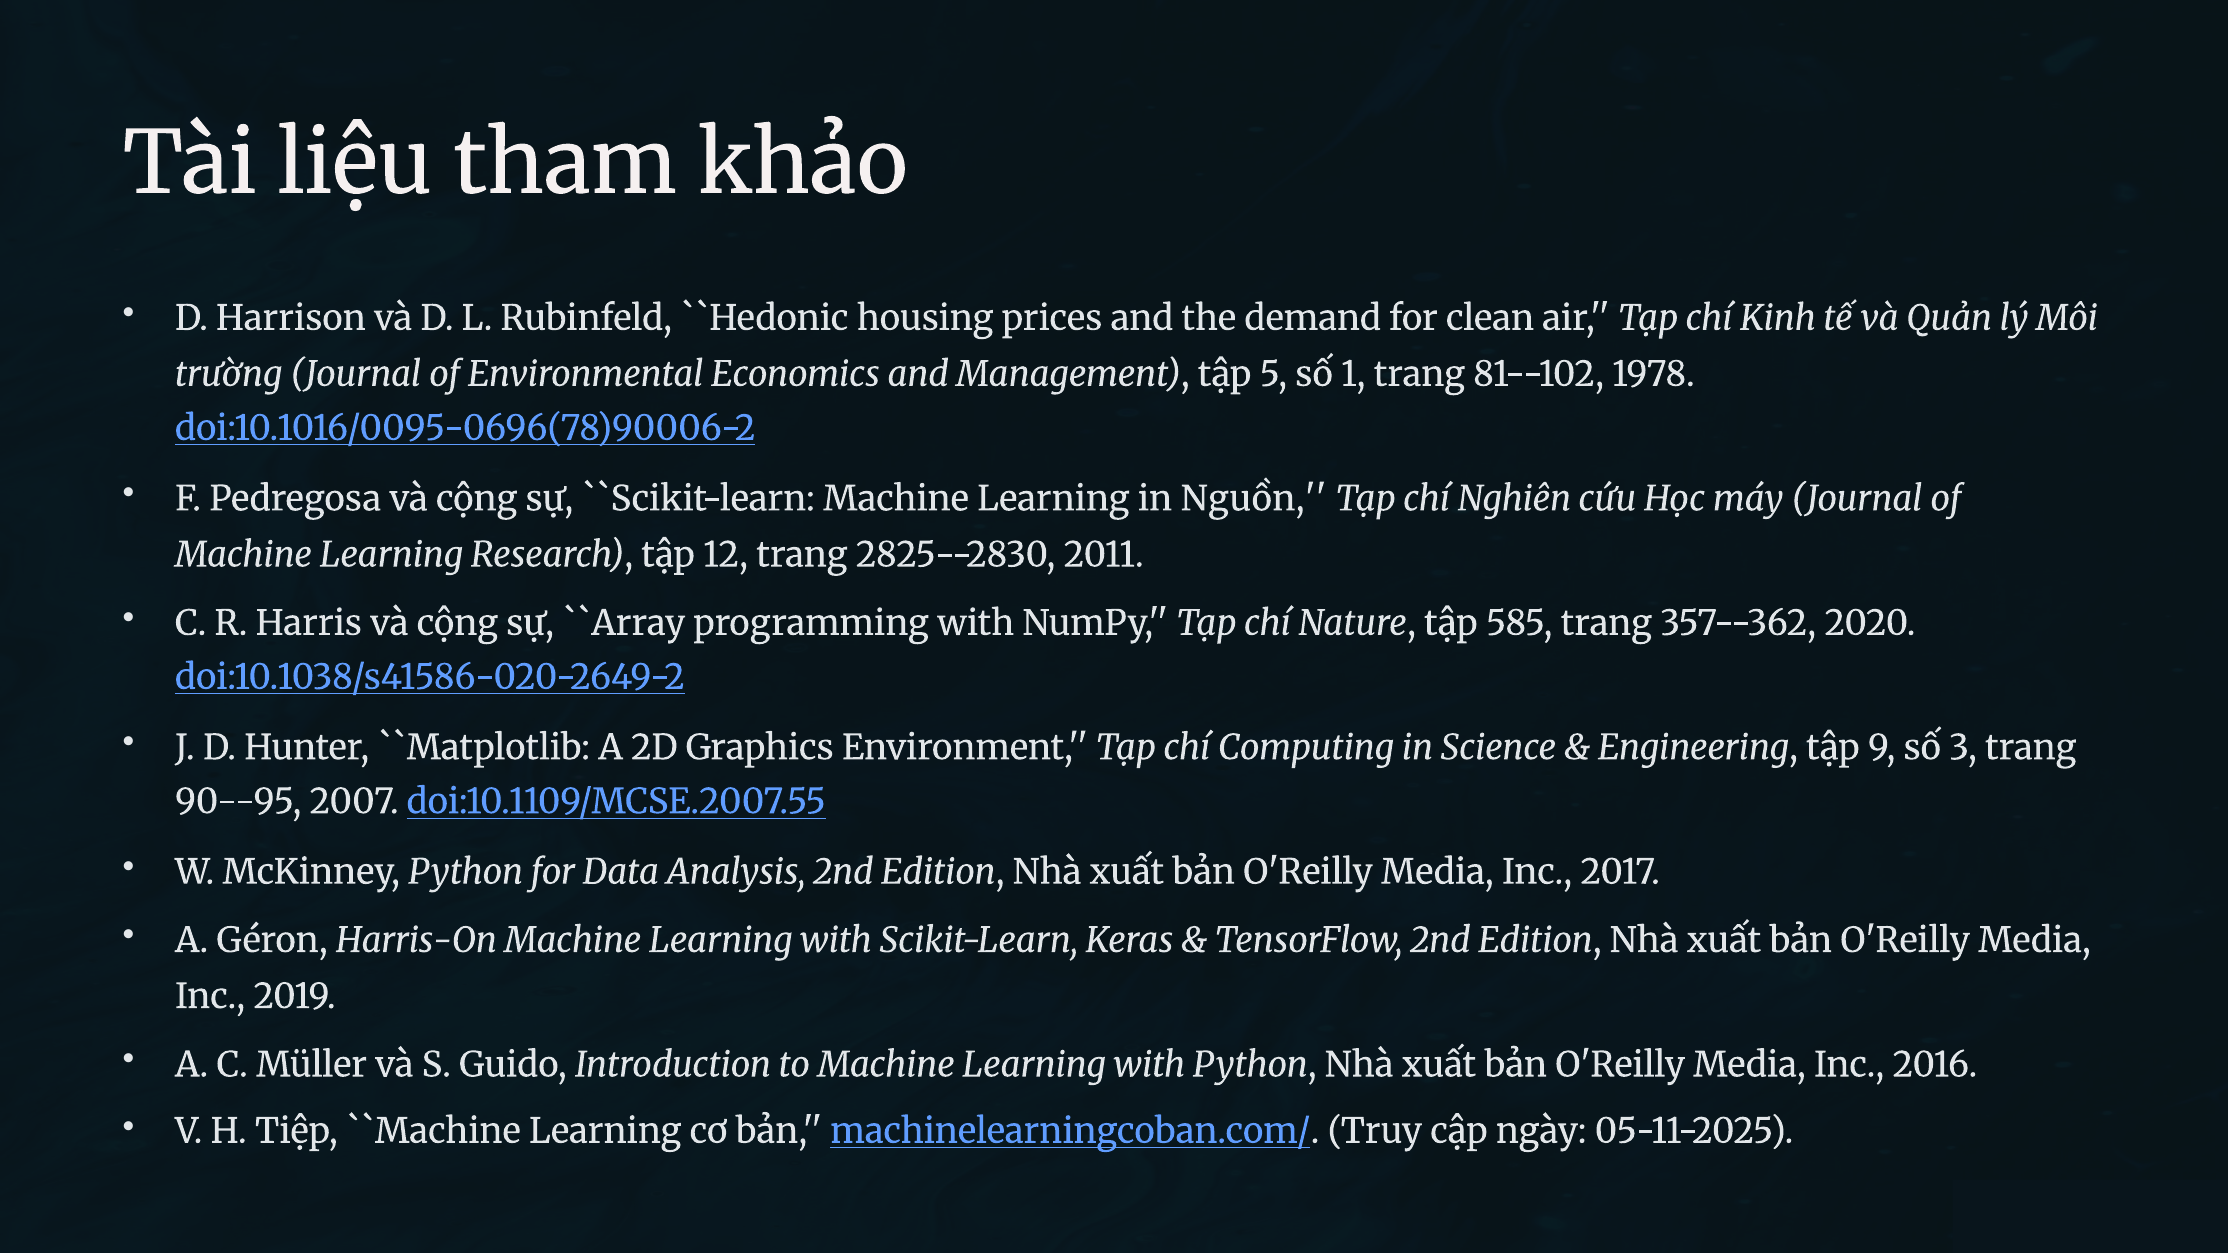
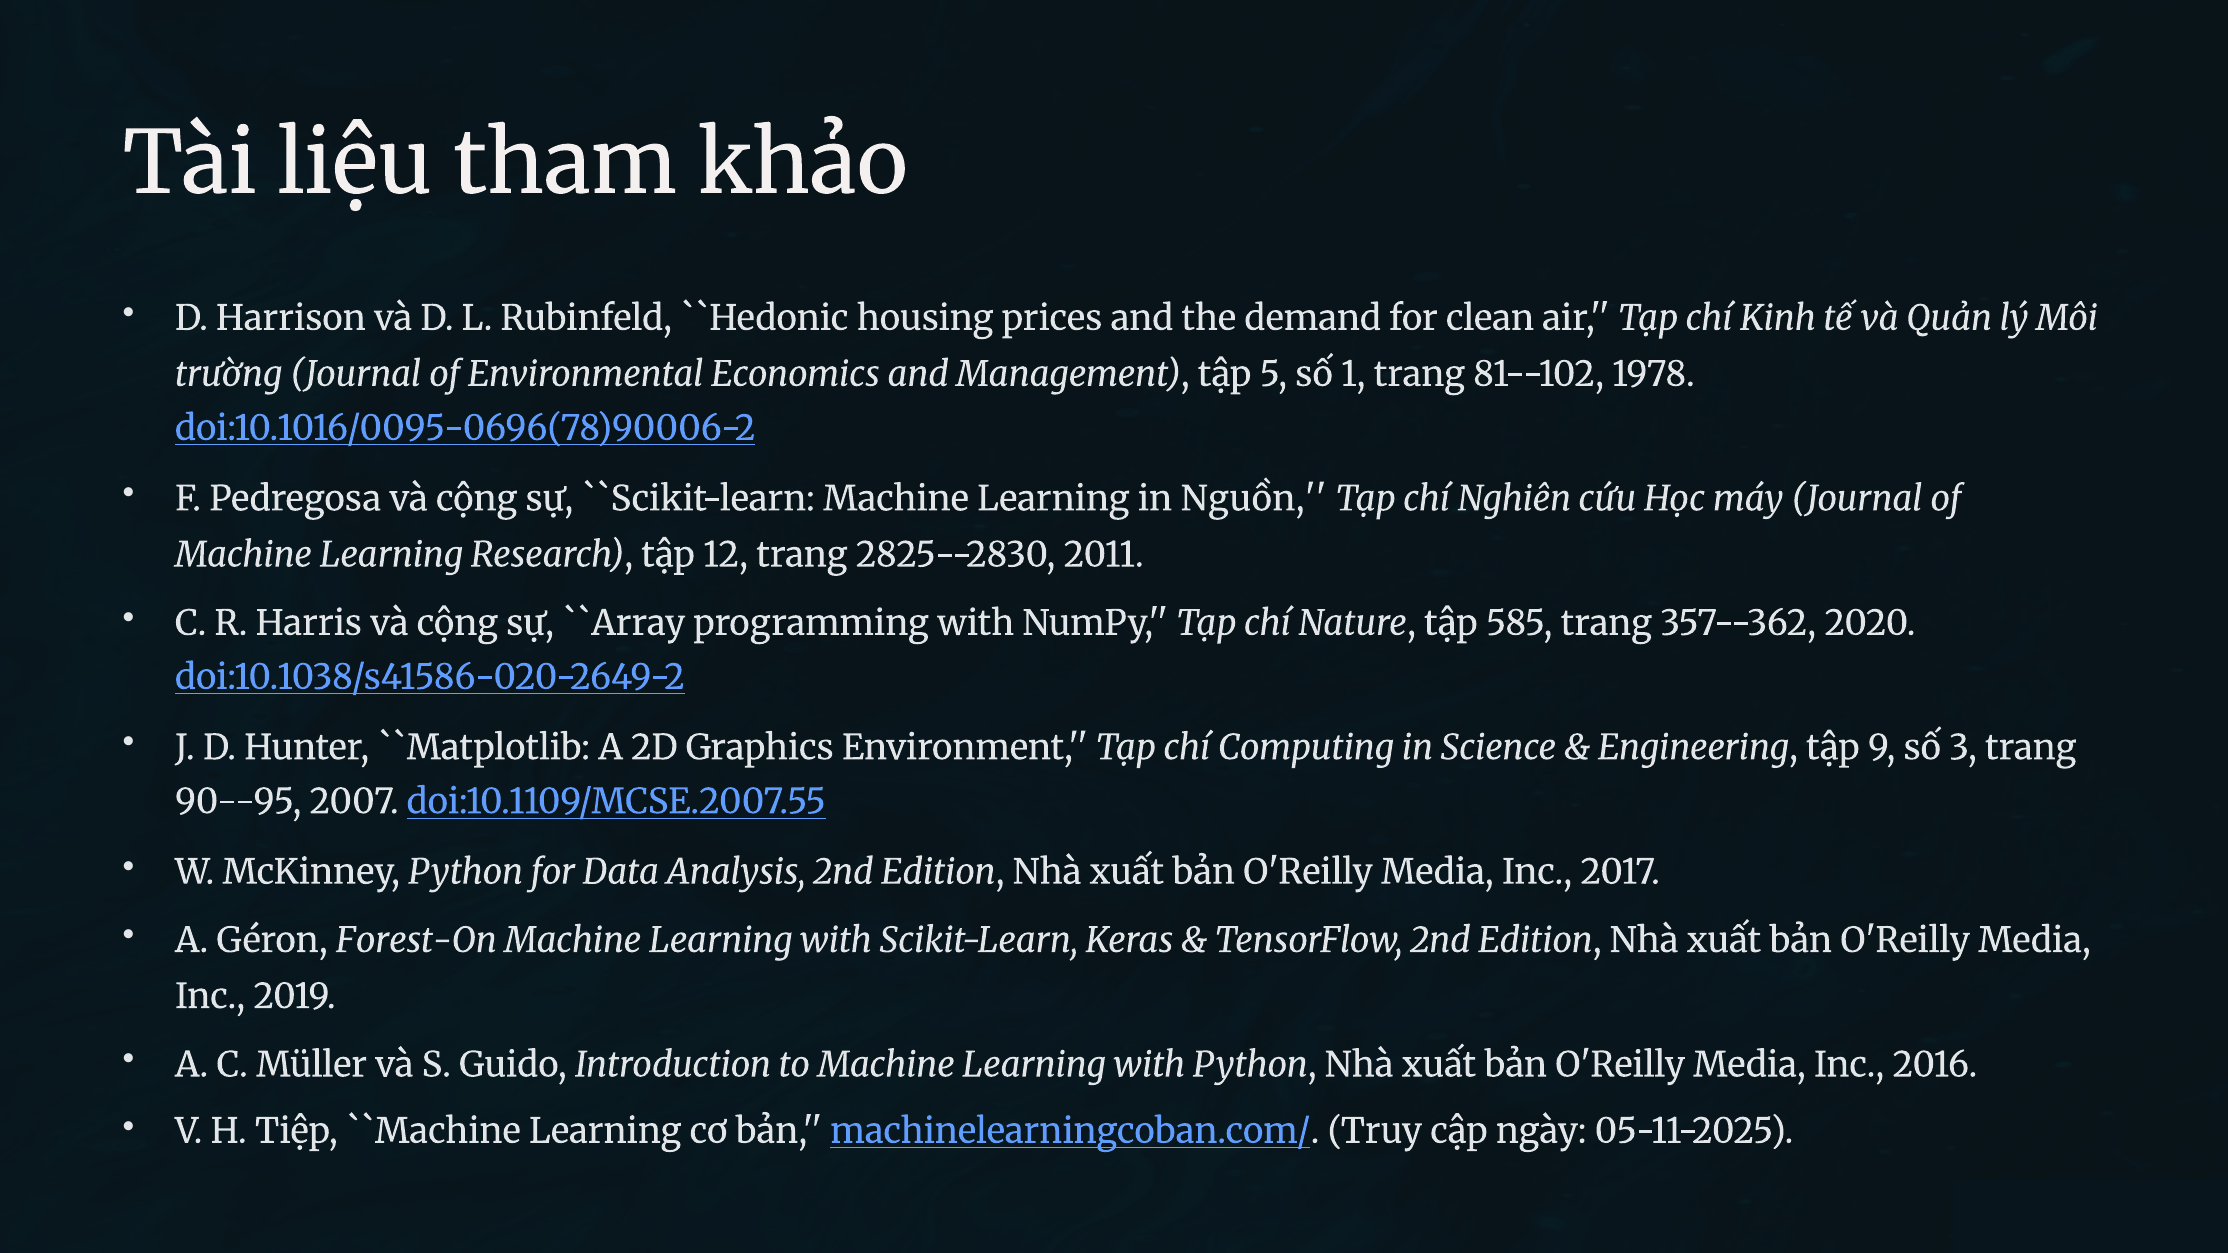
Harris-On: Harris-On -> Forest-On
